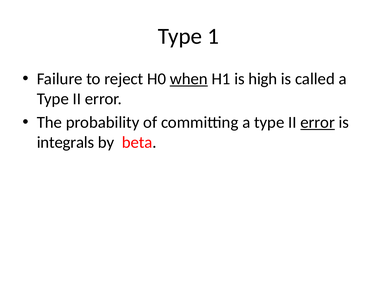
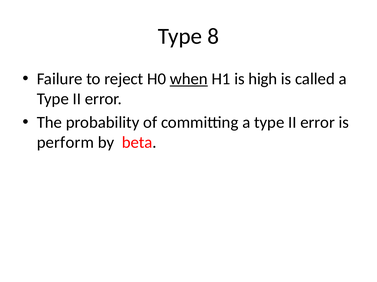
1: 1 -> 8
error at (318, 123) underline: present -> none
integrals: integrals -> perform
